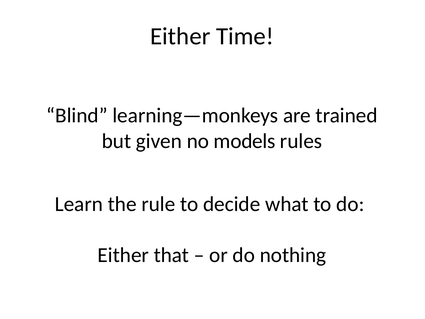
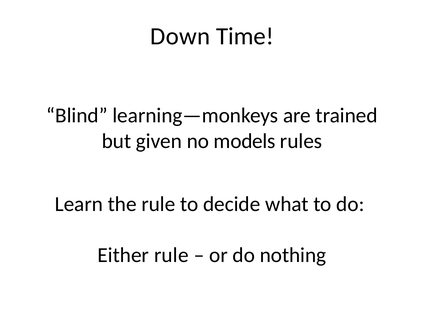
Either at (180, 36): Either -> Down
Either that: that -> rule
